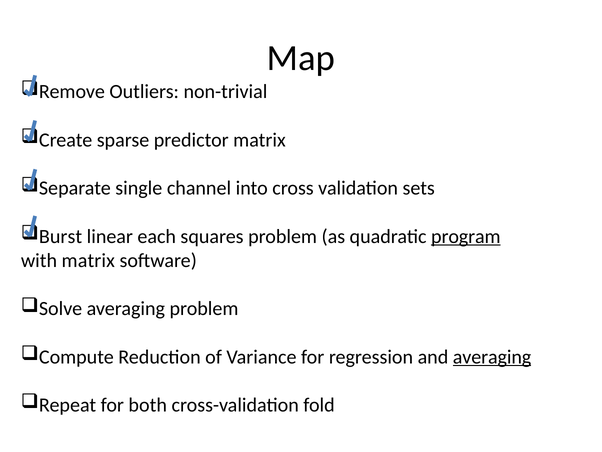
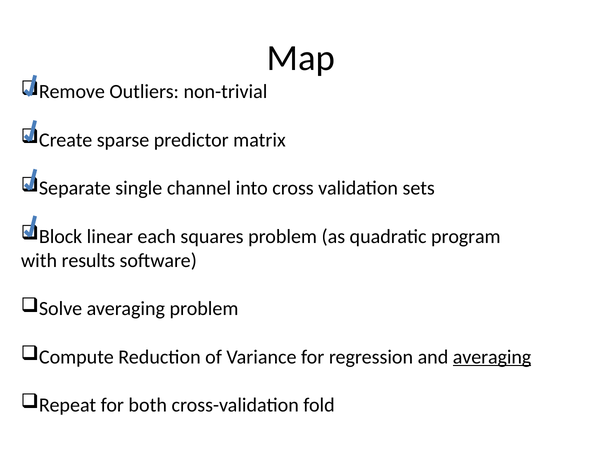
Burst: Burst -> Block
program underline: present -> none
with matrix: matrix -> results
